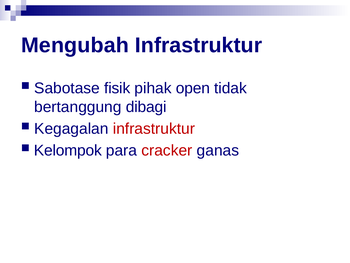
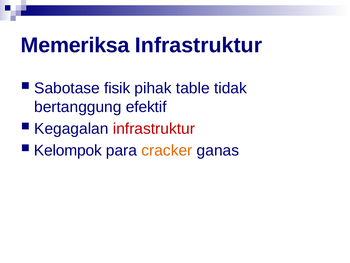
Mengubah: Mengubah -> Memeriksa
open: open -> table
dibagi: dibagi -> efektif
cracker colour: red -> orange
